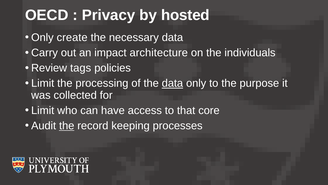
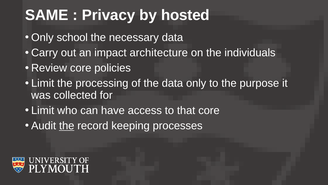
OECD: OECD -> SAME
create: create -> school
Review tags: tags -> core
data at (172, 83) underline: present -> none
